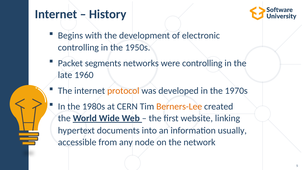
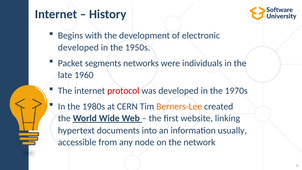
controlling at (78, 47): controlling -> developed
were controlling: controlling -> individuals
protocol colour: orange -> red
